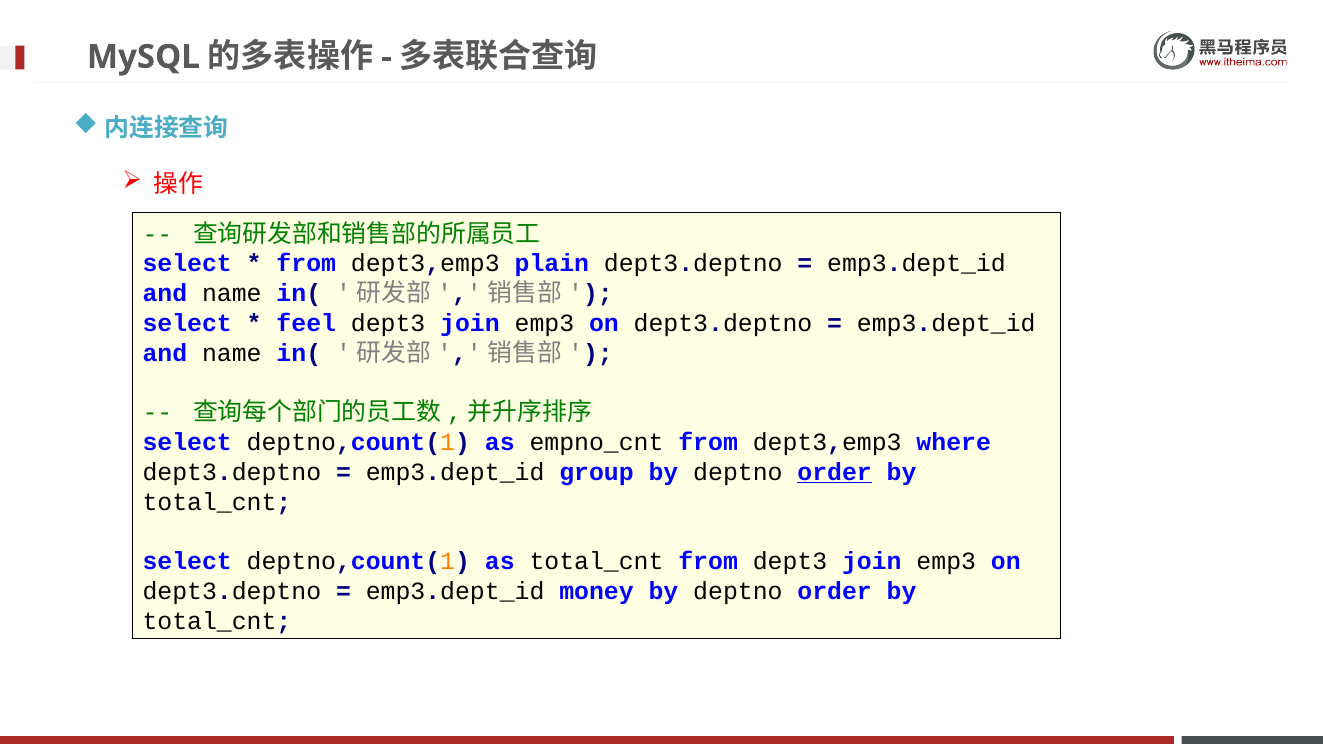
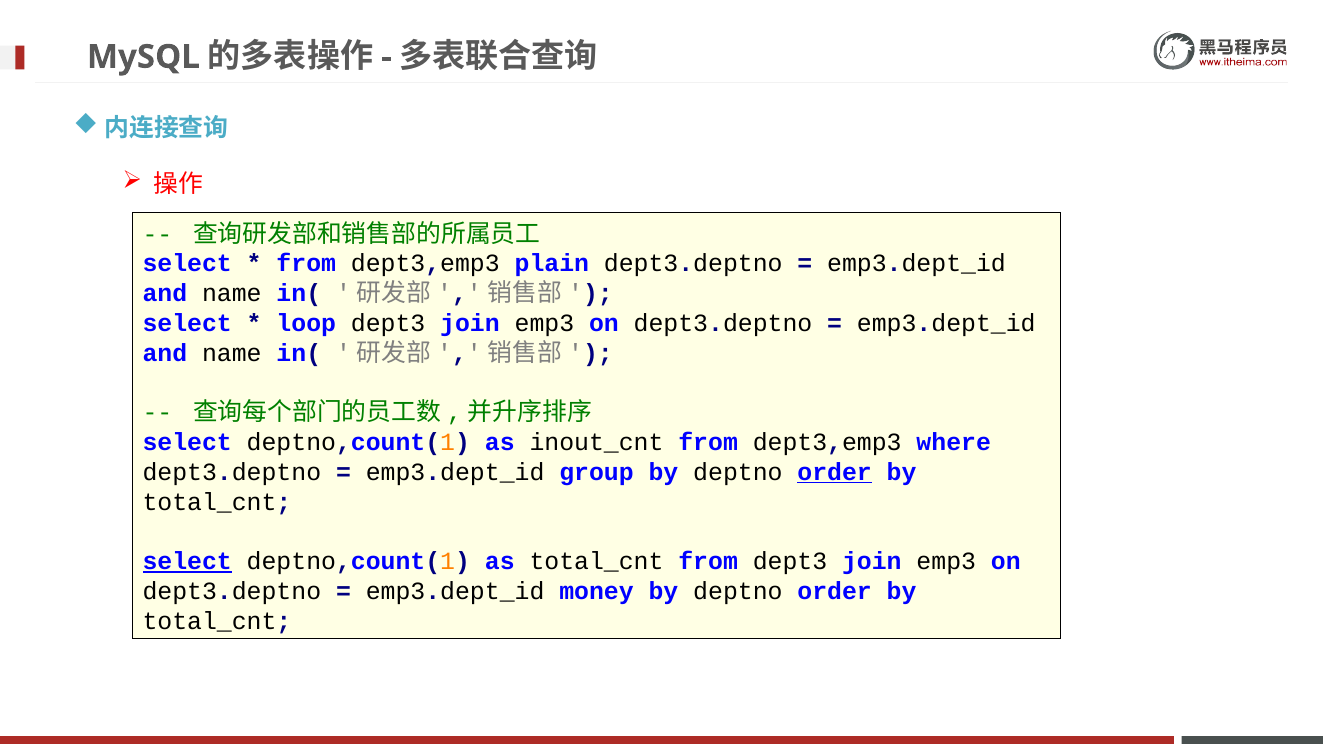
feel: feel -> loop
empno_cnt: empno_cnt -> inout_cnt
select at (187, 561) underline: none -> present
